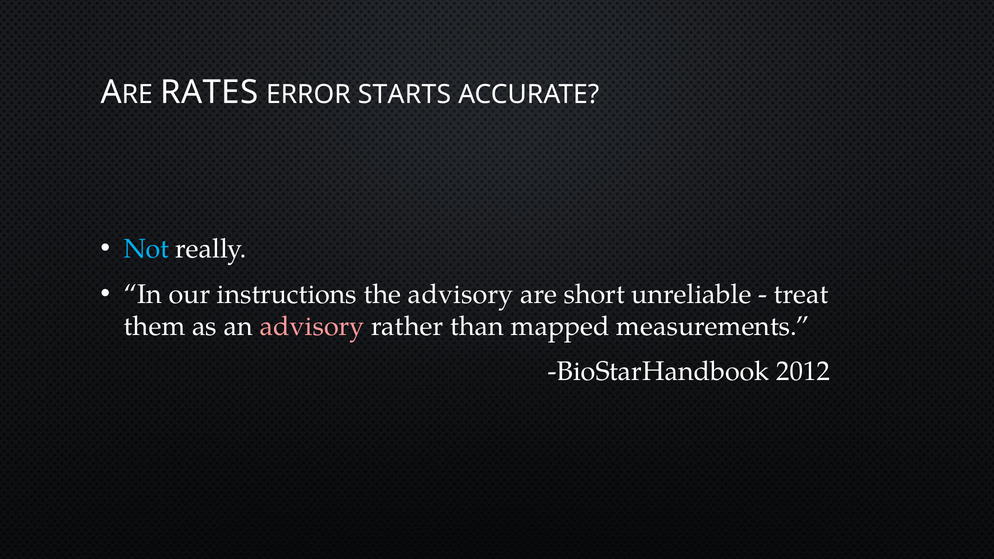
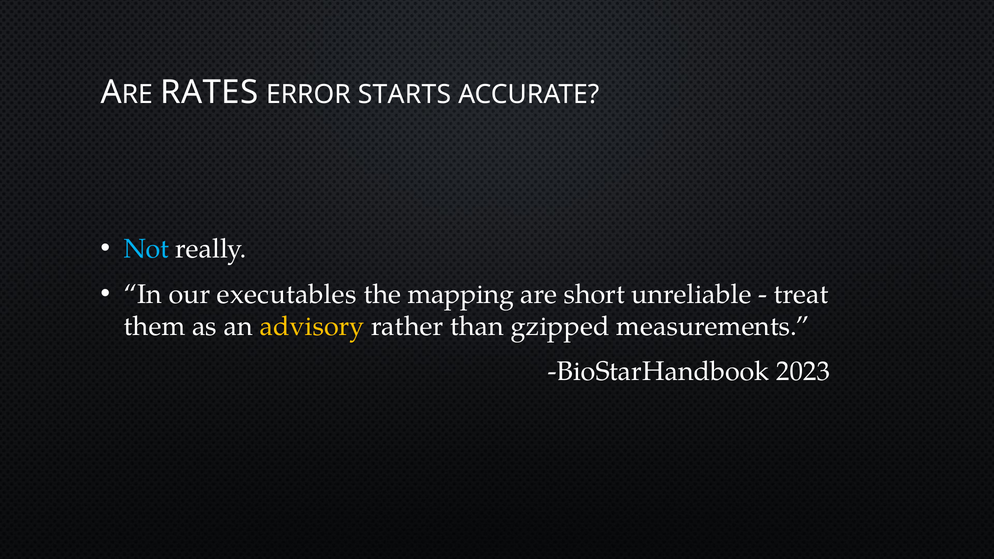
instructions: instructions -> executables
the advisory: advisory -> mapping
advisory at (312, 326) colour: pink -> yellow
mapped: mapped -> gzipped
2012: 2012 -> 2023
